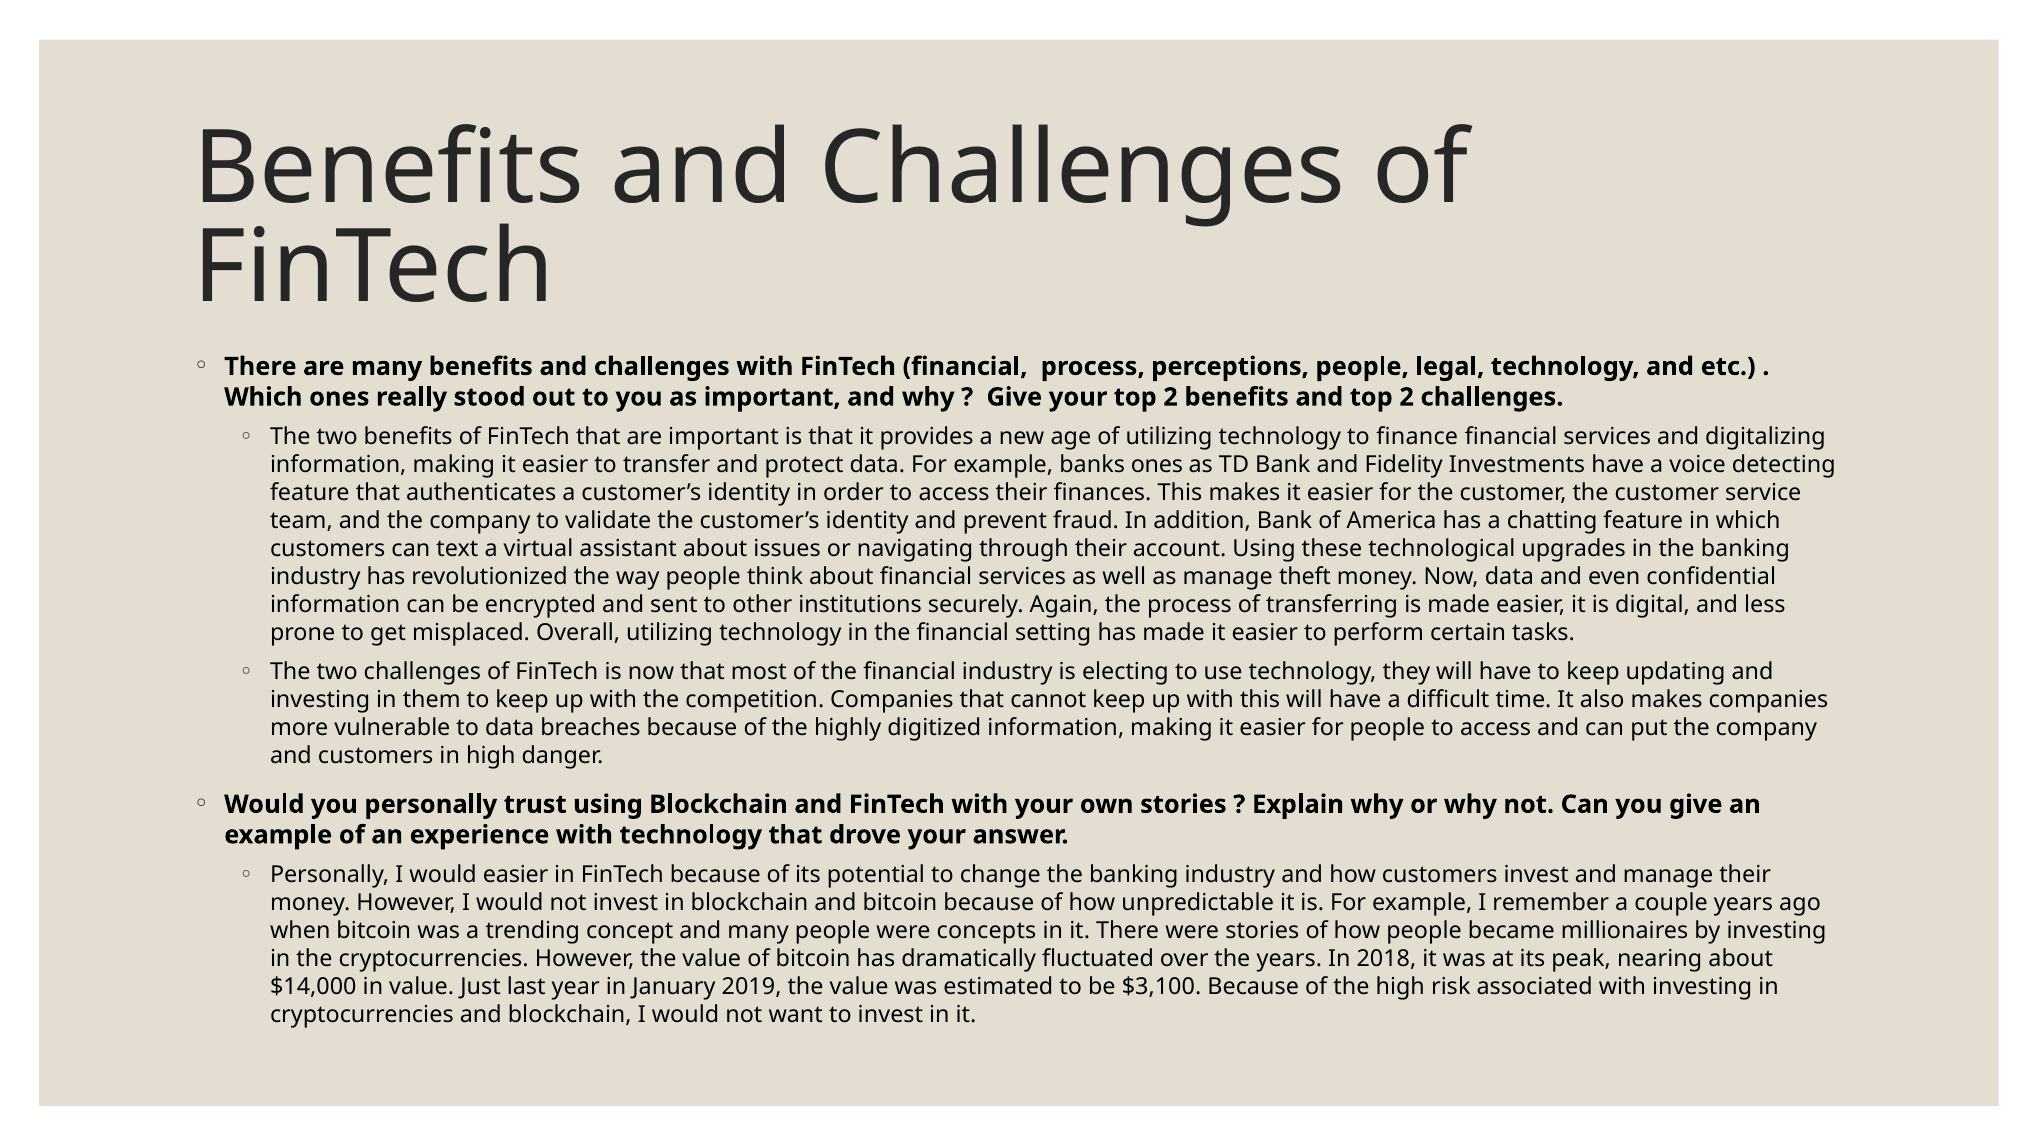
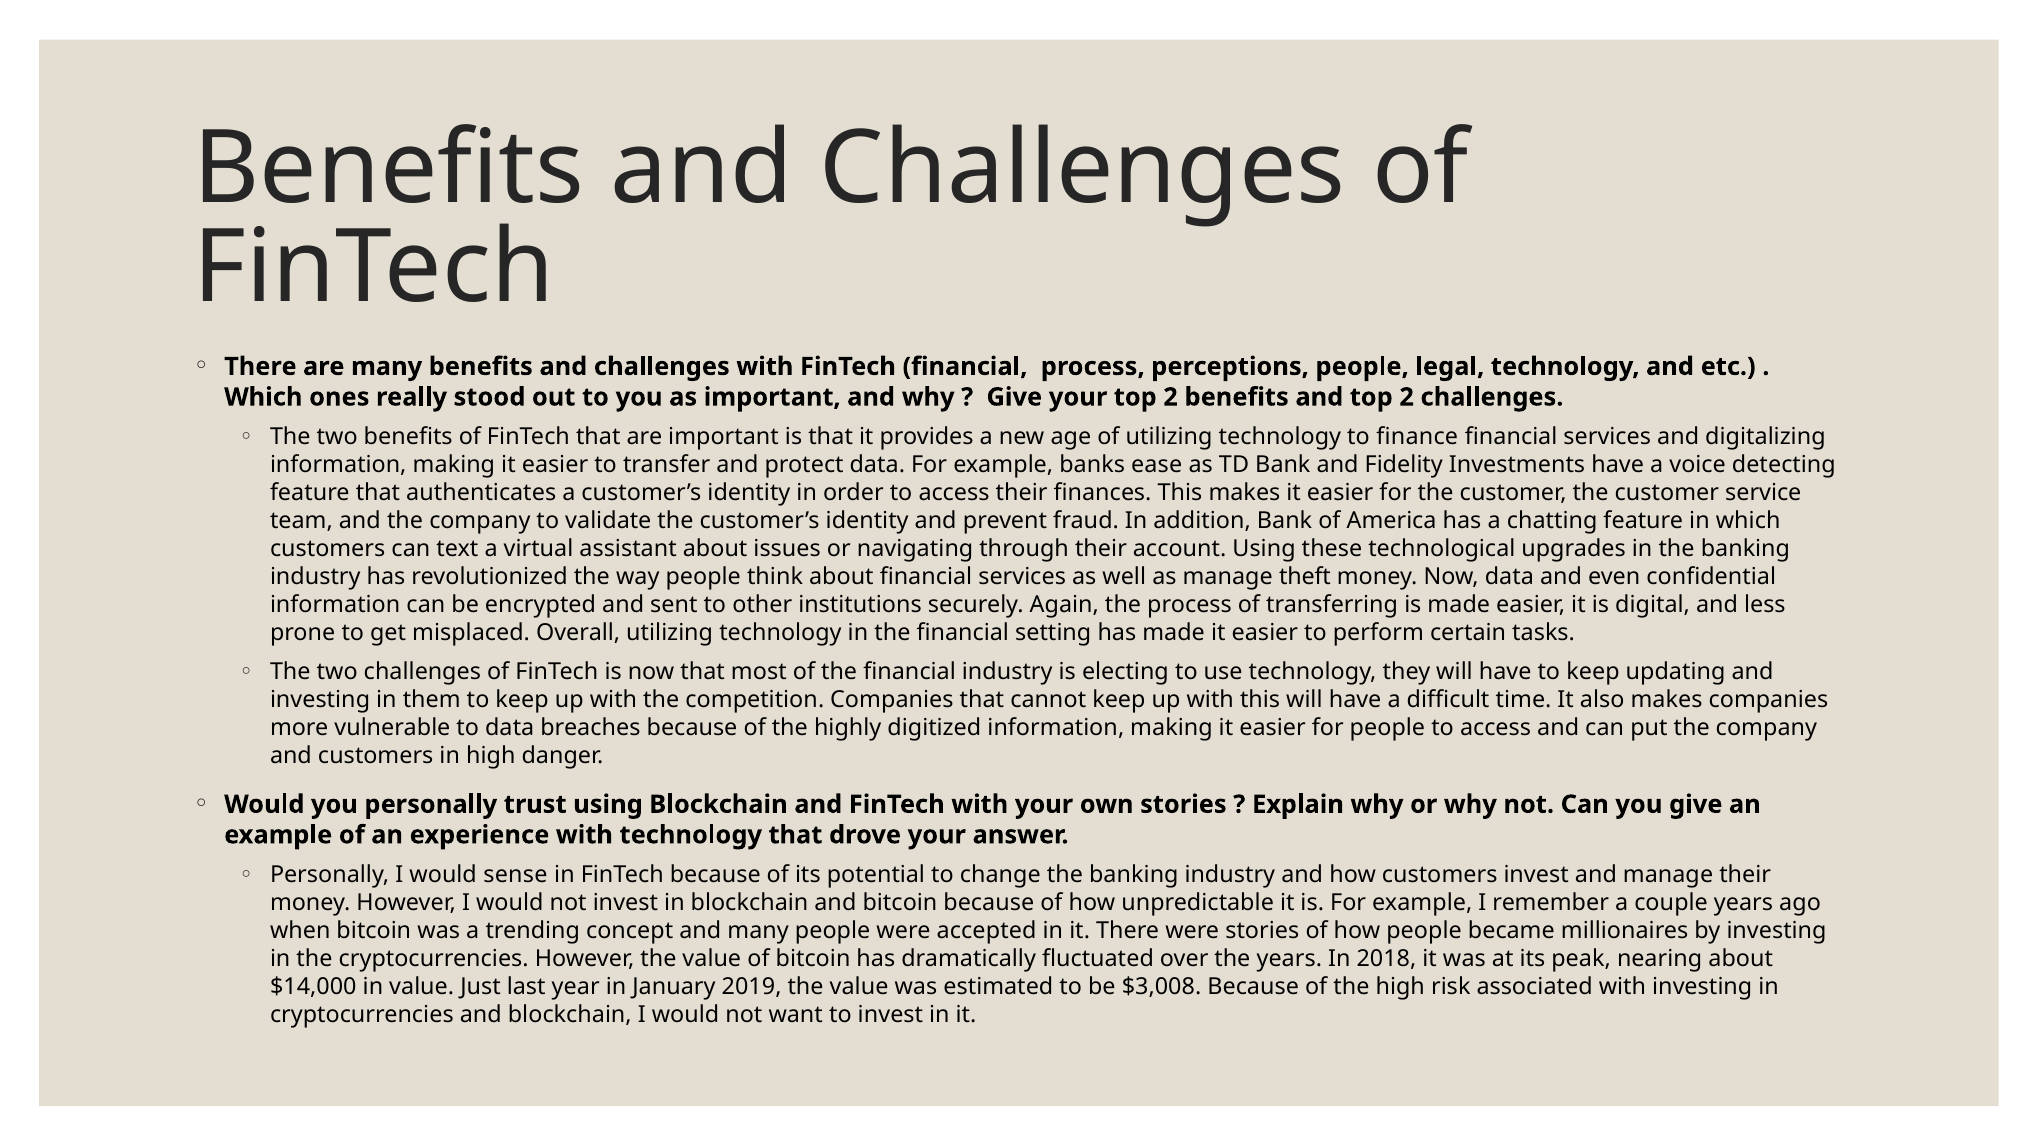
banks ones: ones -> ease
would easier: easier -> sense
concepts: concepts -> accepted
$3,100: $3,100 -> $3,008
